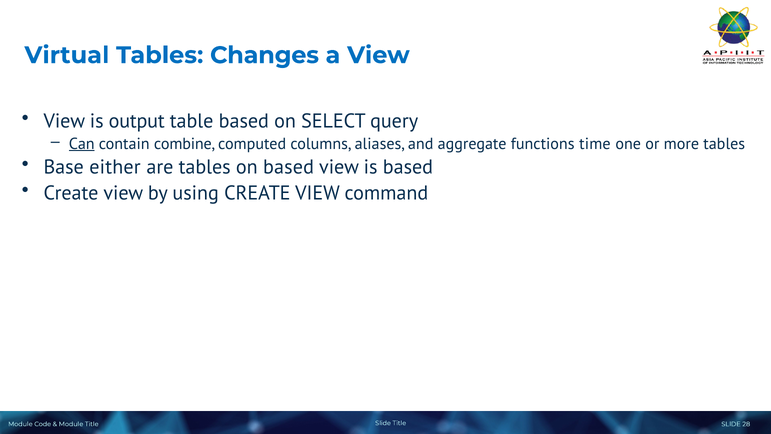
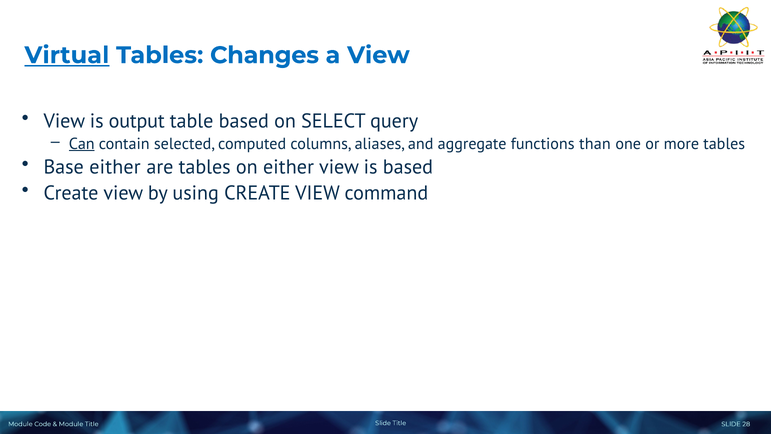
Virtual underline: none -> present
combine: combine -> selected
time: time -> than
on based: based -> either
